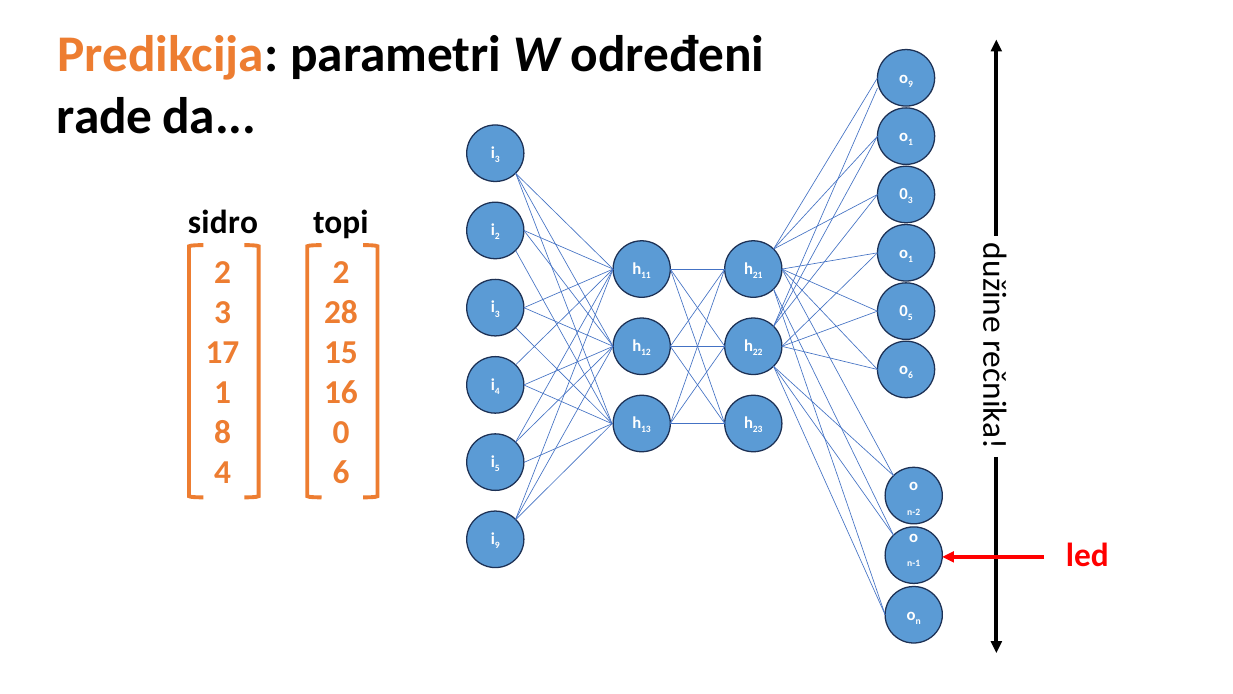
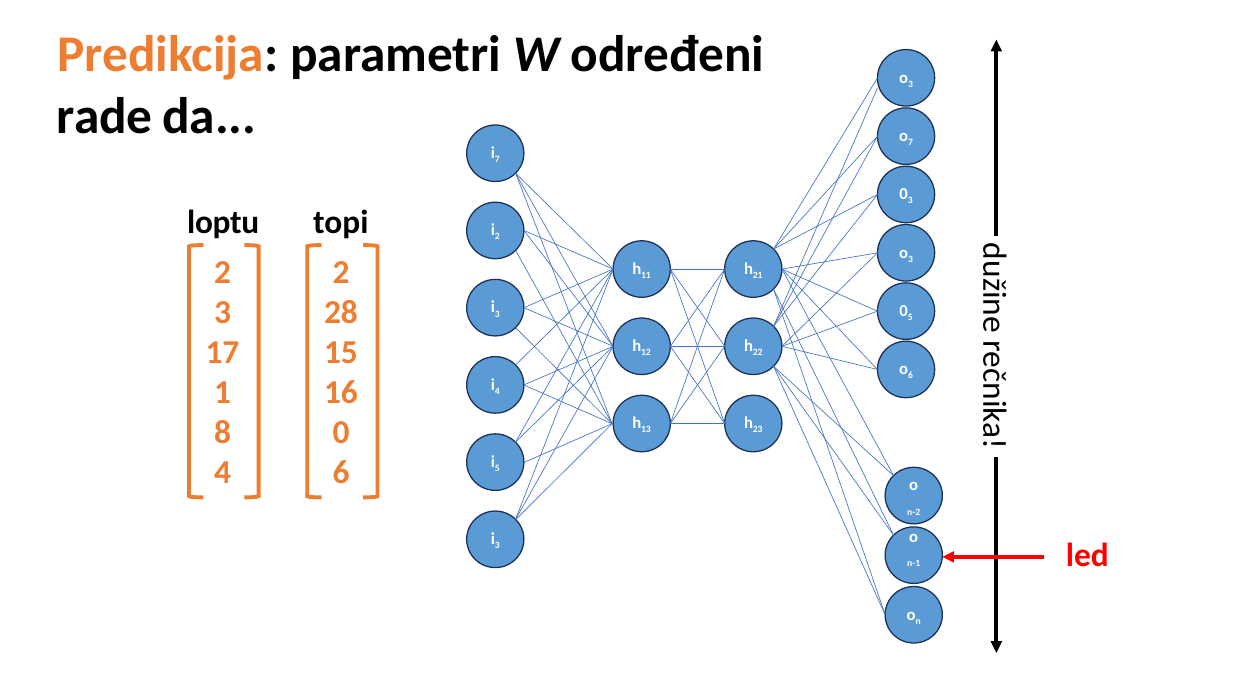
9 at (911, 84): 9 -> 3
1 at (911, 142): 1 -> 7
3 at (497, 159): 3 -> 7
sidro: sidro -> loptu
1 at (911, 259): 1 -> 3
9 at (497, 545): 9 -> 3
